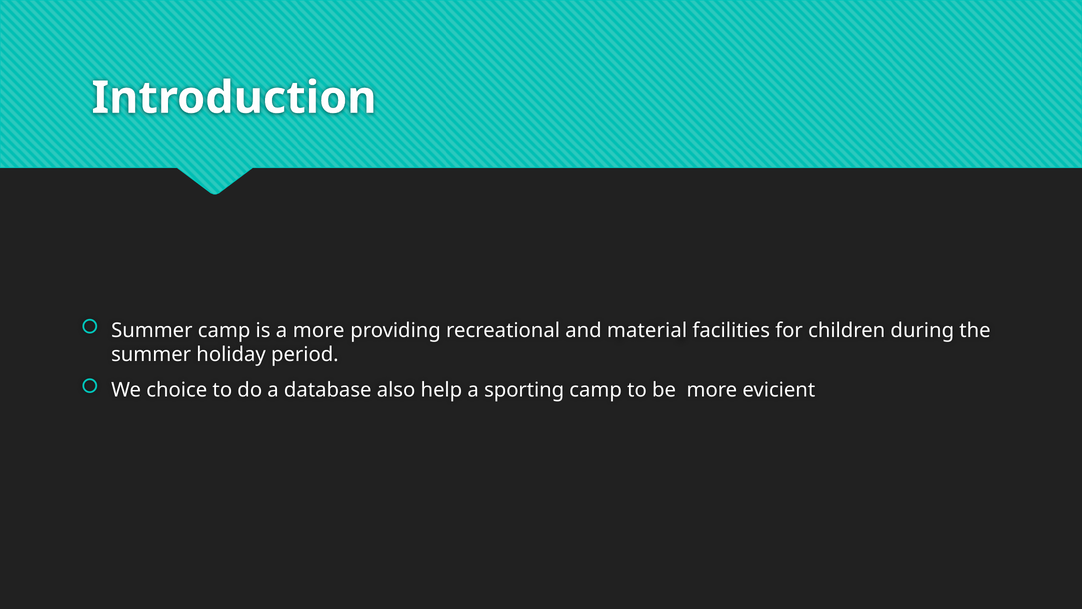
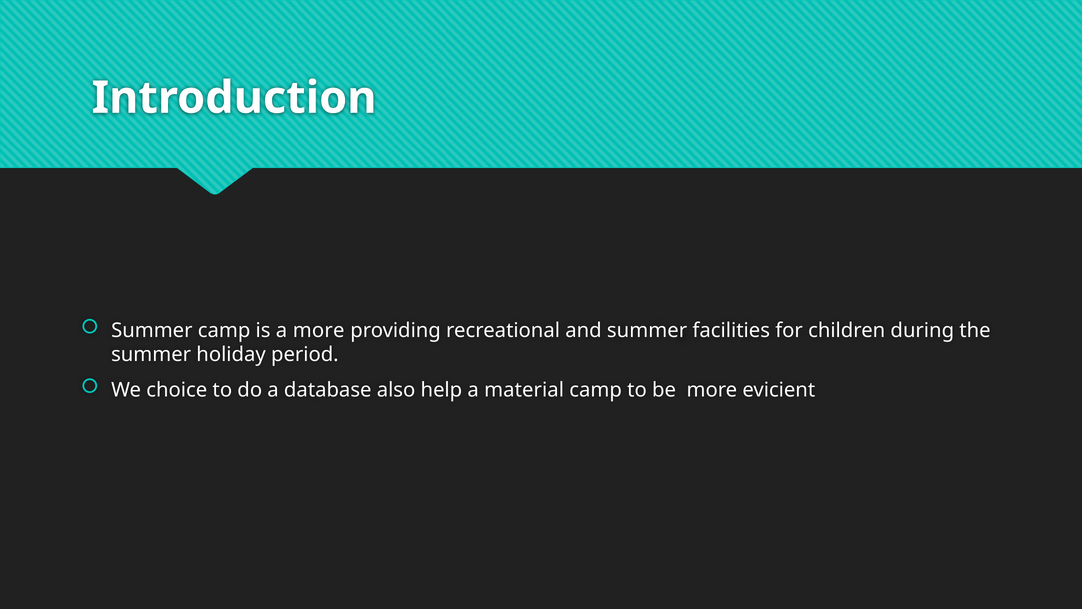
and material: material -> summer
sporting: sporting -> material
